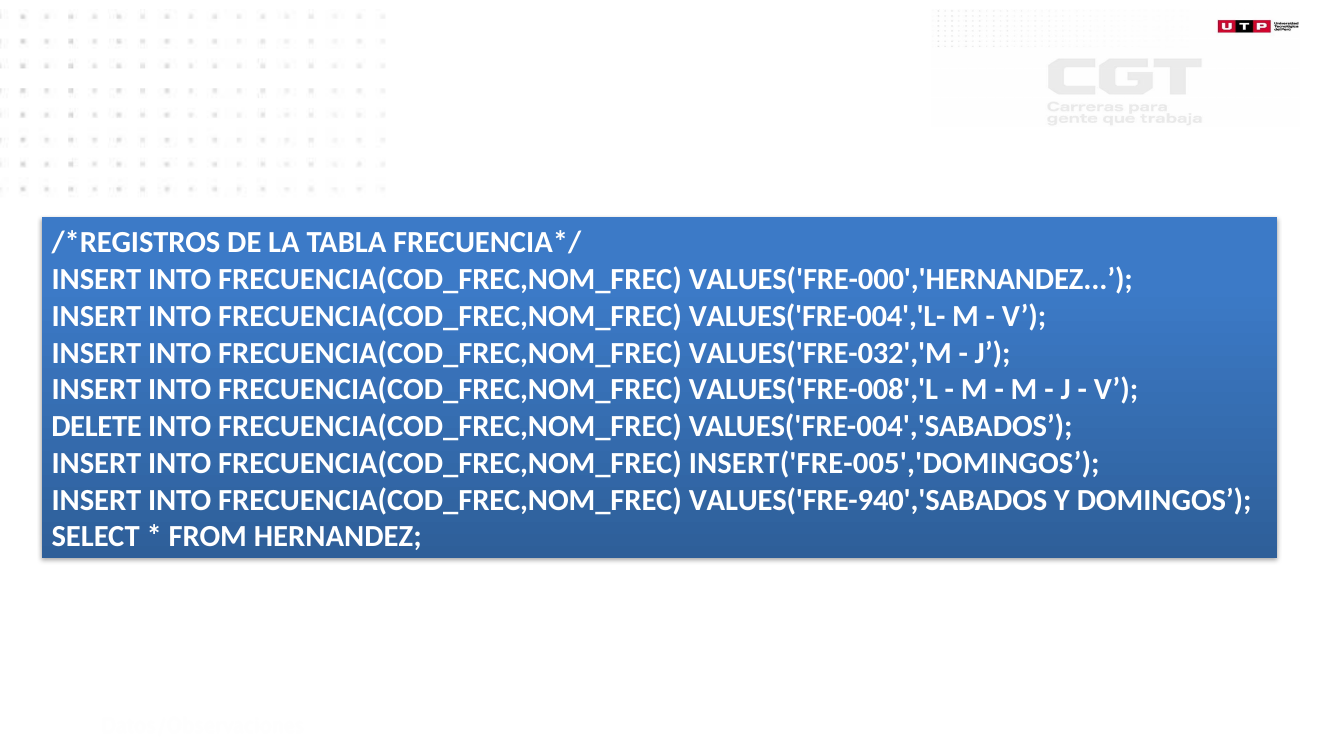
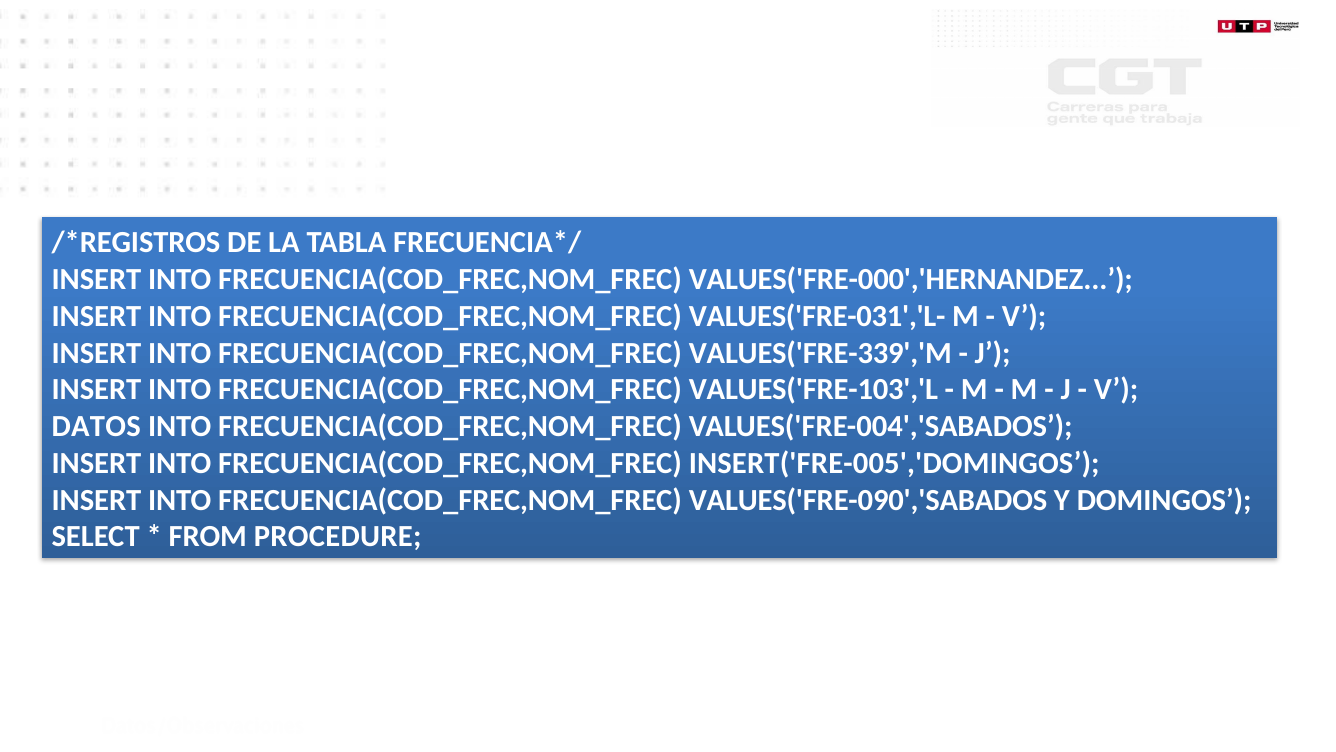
VALUES('FRE-004','L-: VALUES('FRE-004','L- -> VALUES('FRE-031','L-
VALUES('FRE-032','M: VALUES('FRE-032','M -> VALUES('FRE-339','M
VALUES('FRE-008','L: VALUES('FRE-008','L -> VALUES('FRE-103','L
DELETE: DELETE -> DATOS
VALUES('FRE-940','SABADOS: VALUES('FRE-940','SABADOS -> VALUES('FRE-090','SABADOS
HERNANDEZ: HERNANDEZ -> PROCEDURE
